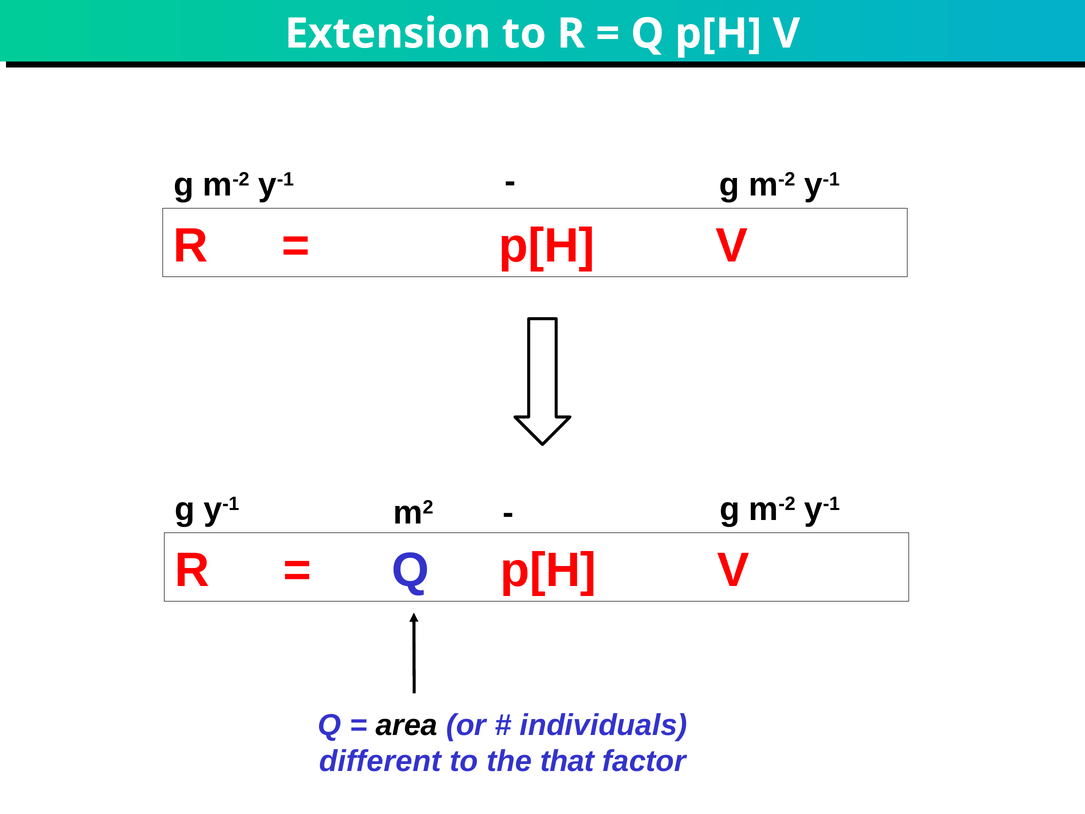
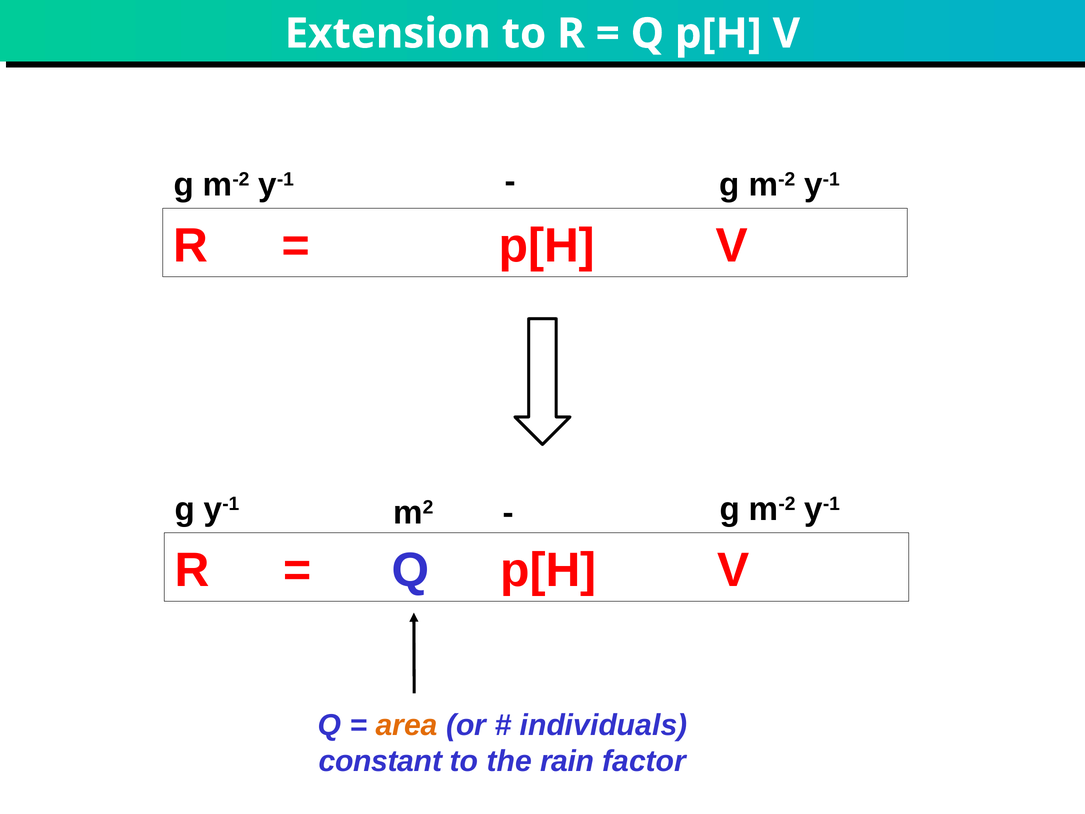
area colour: black -> orange
different: different -> constant
that: that -> rain
